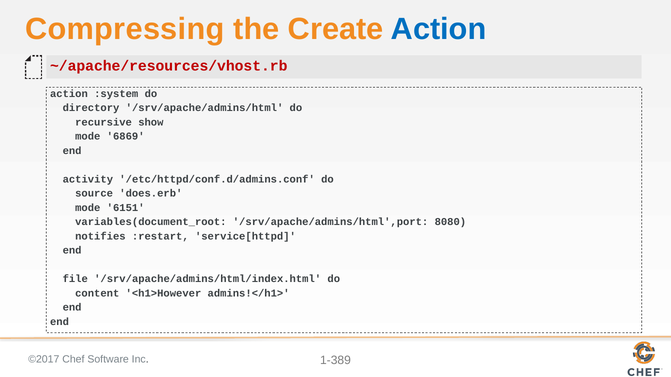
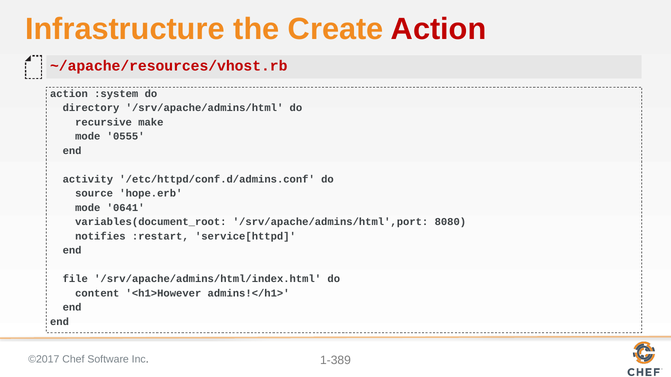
Compressing: Compressing -> Infrastructure
Action at (439, 29) colour: blue -> red
show: show -> make
6869: 6869 -> 0555
does.erb: does.erb -> hope.erb
6151: 6151 -> 0641
